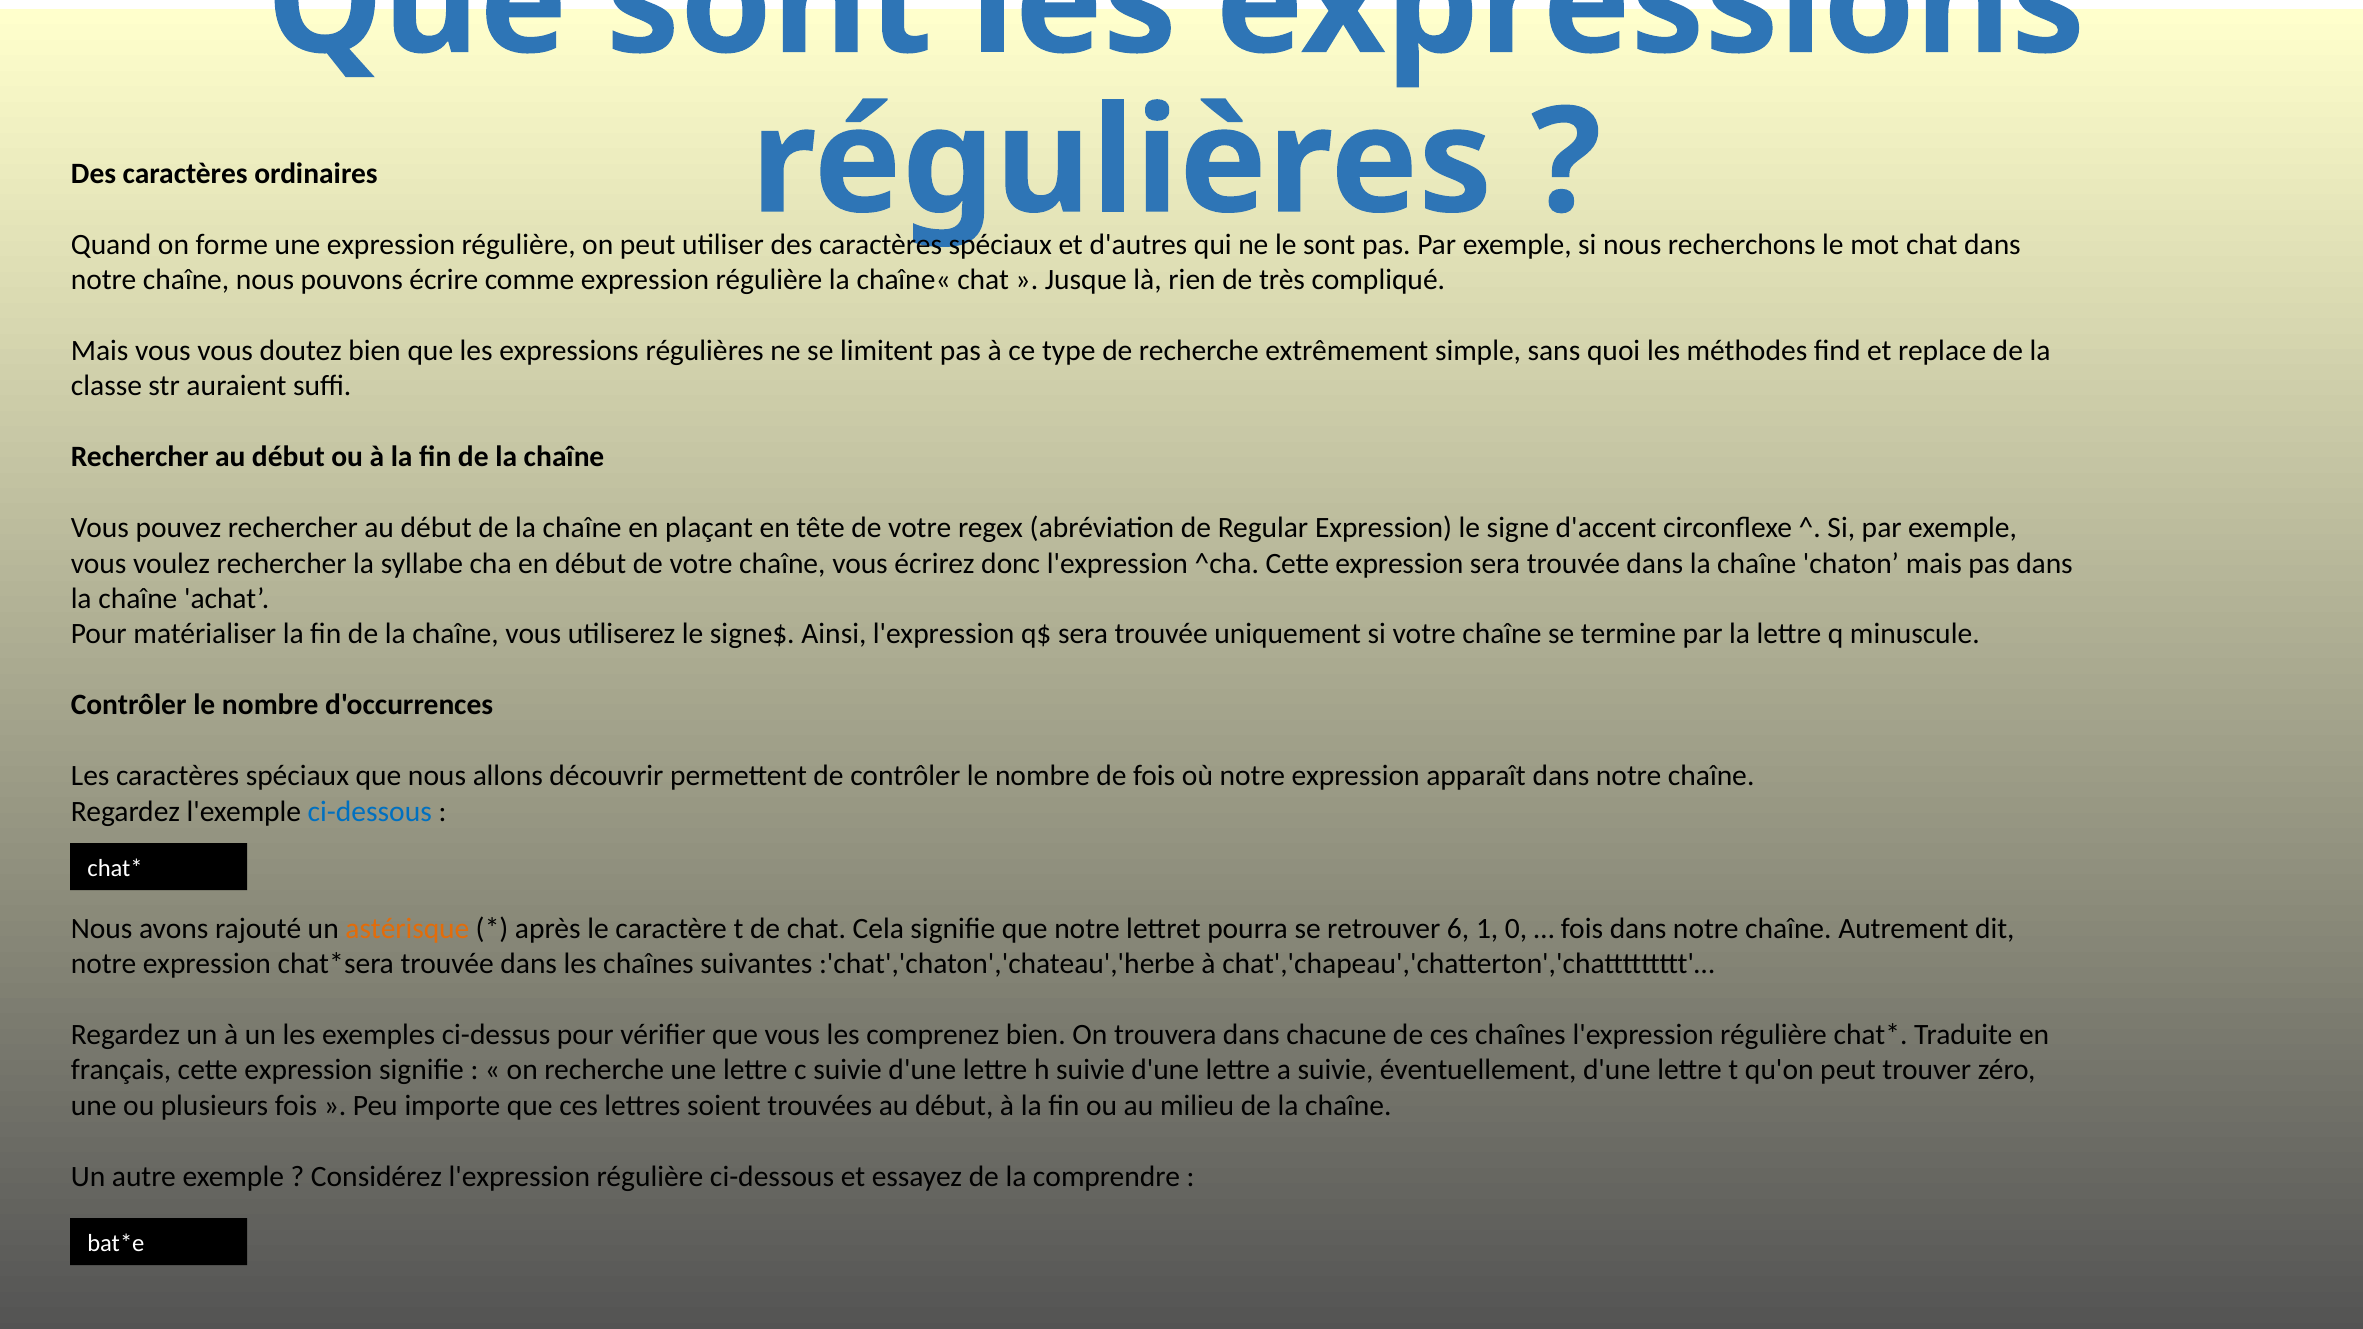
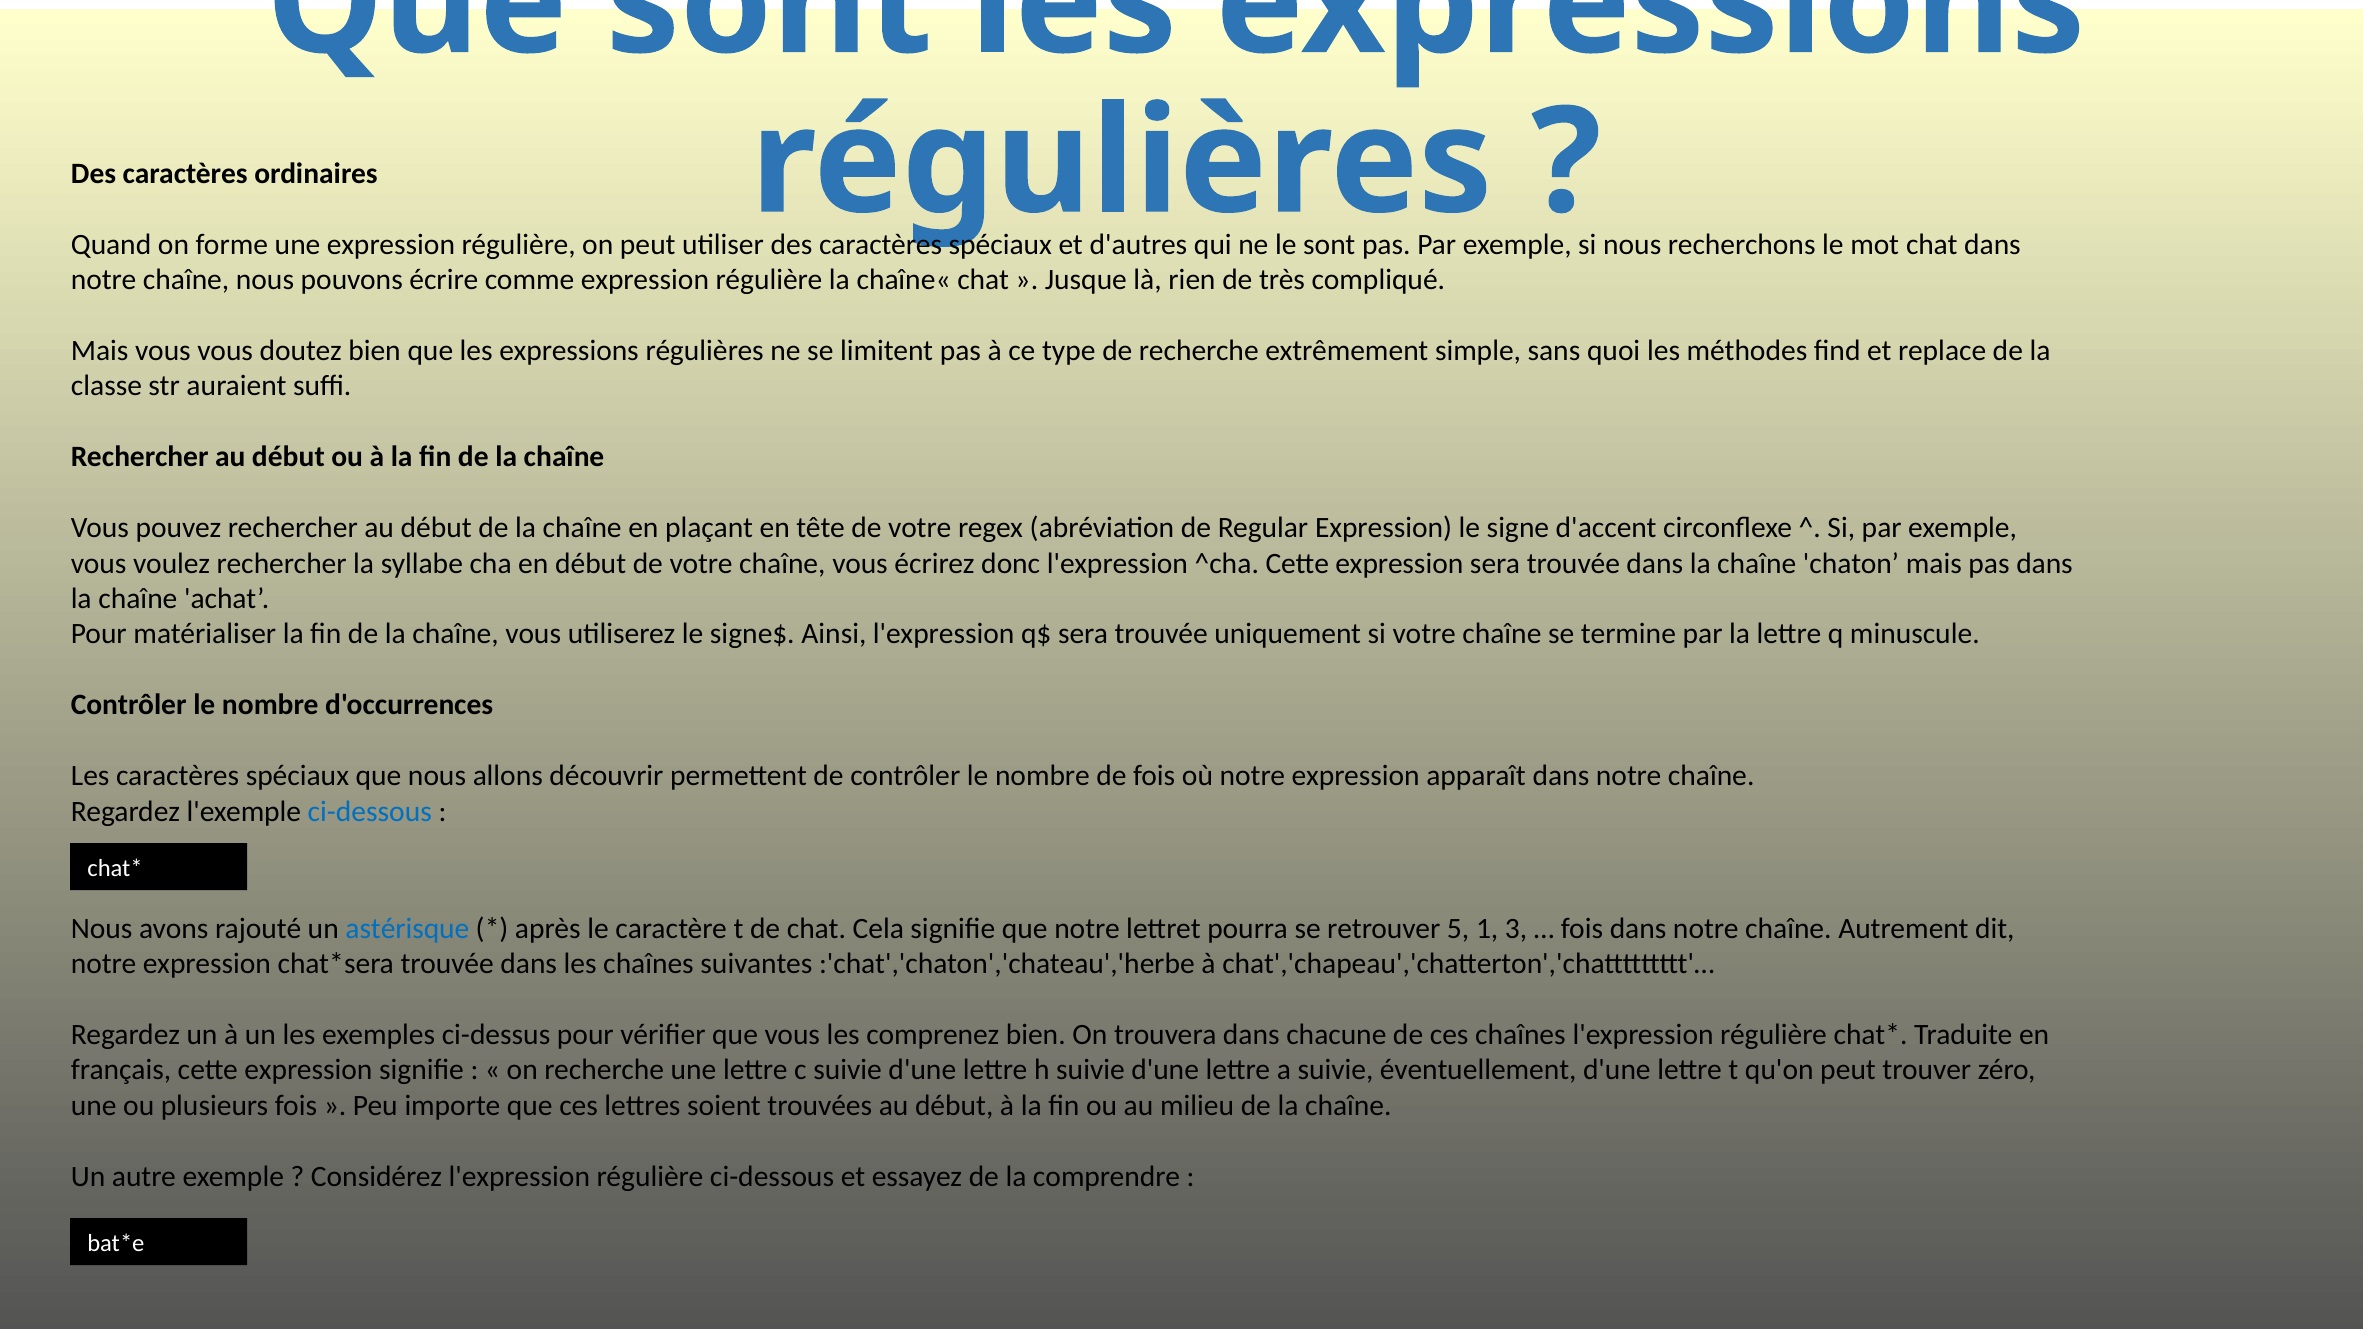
astérisque colour: orange -> blue
6: 6 -> 5
0: 0 -> 3
